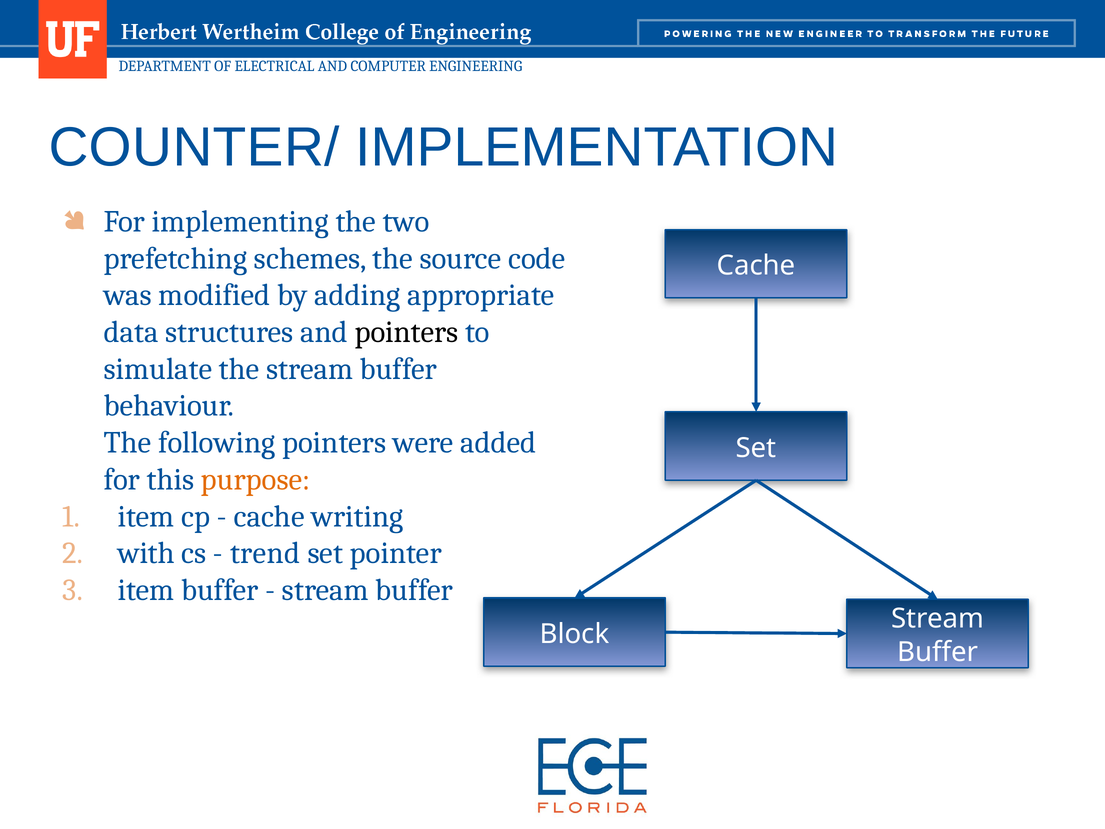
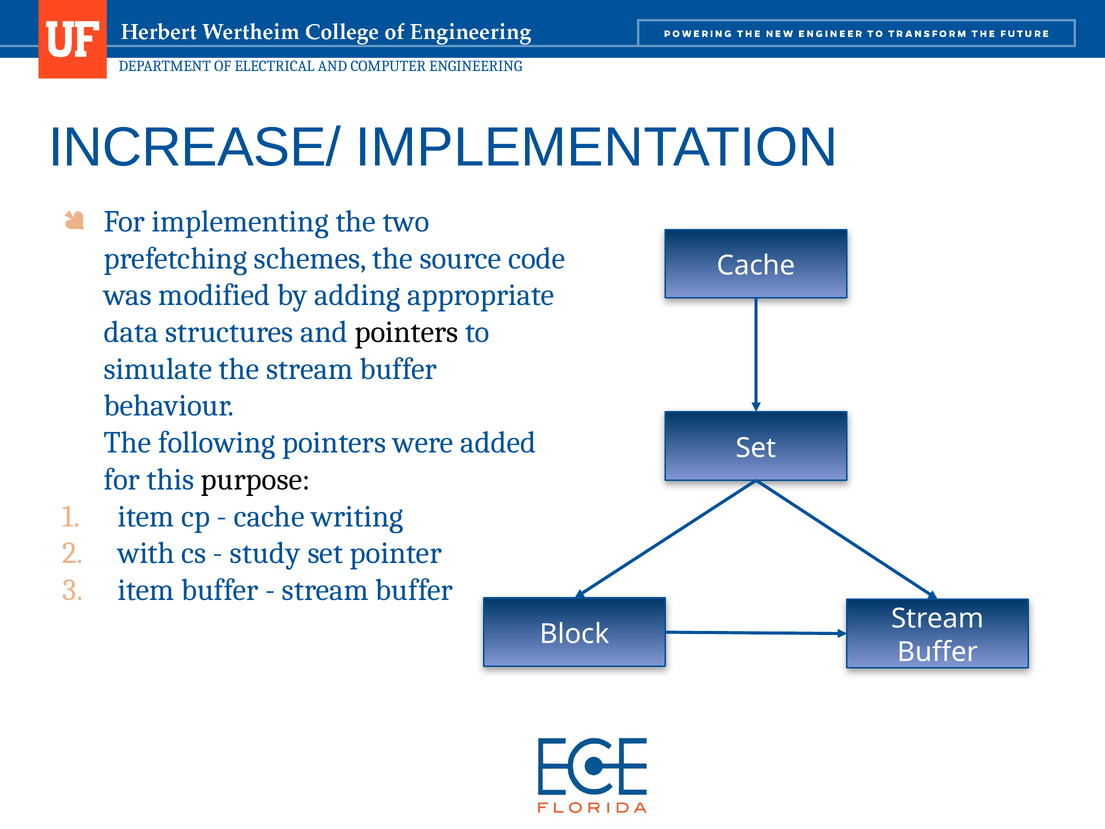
COUNTER/: COUNTER/ -> INCREASE/
purpose colour: orange -> black
trend: trend -> study
